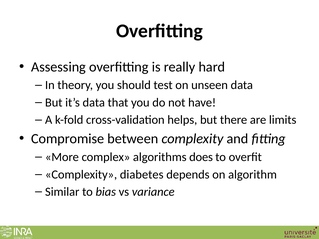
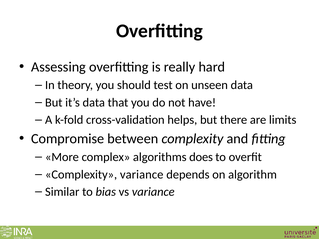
Complexity diabetes: diabetes -> variance
